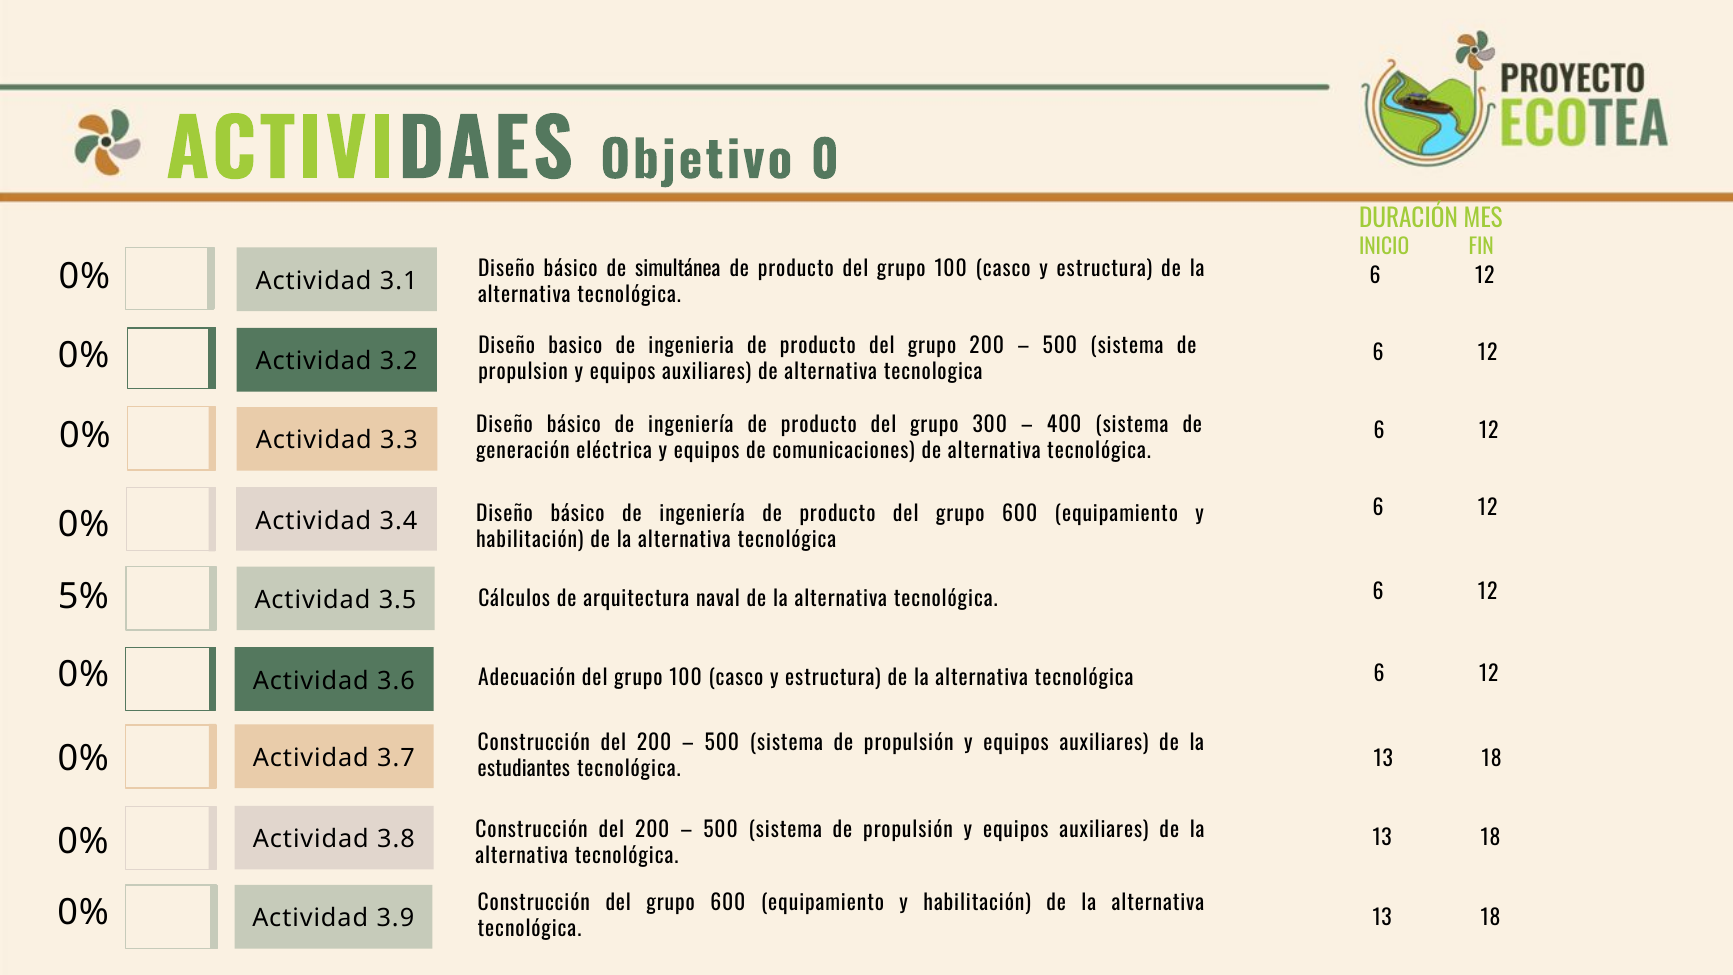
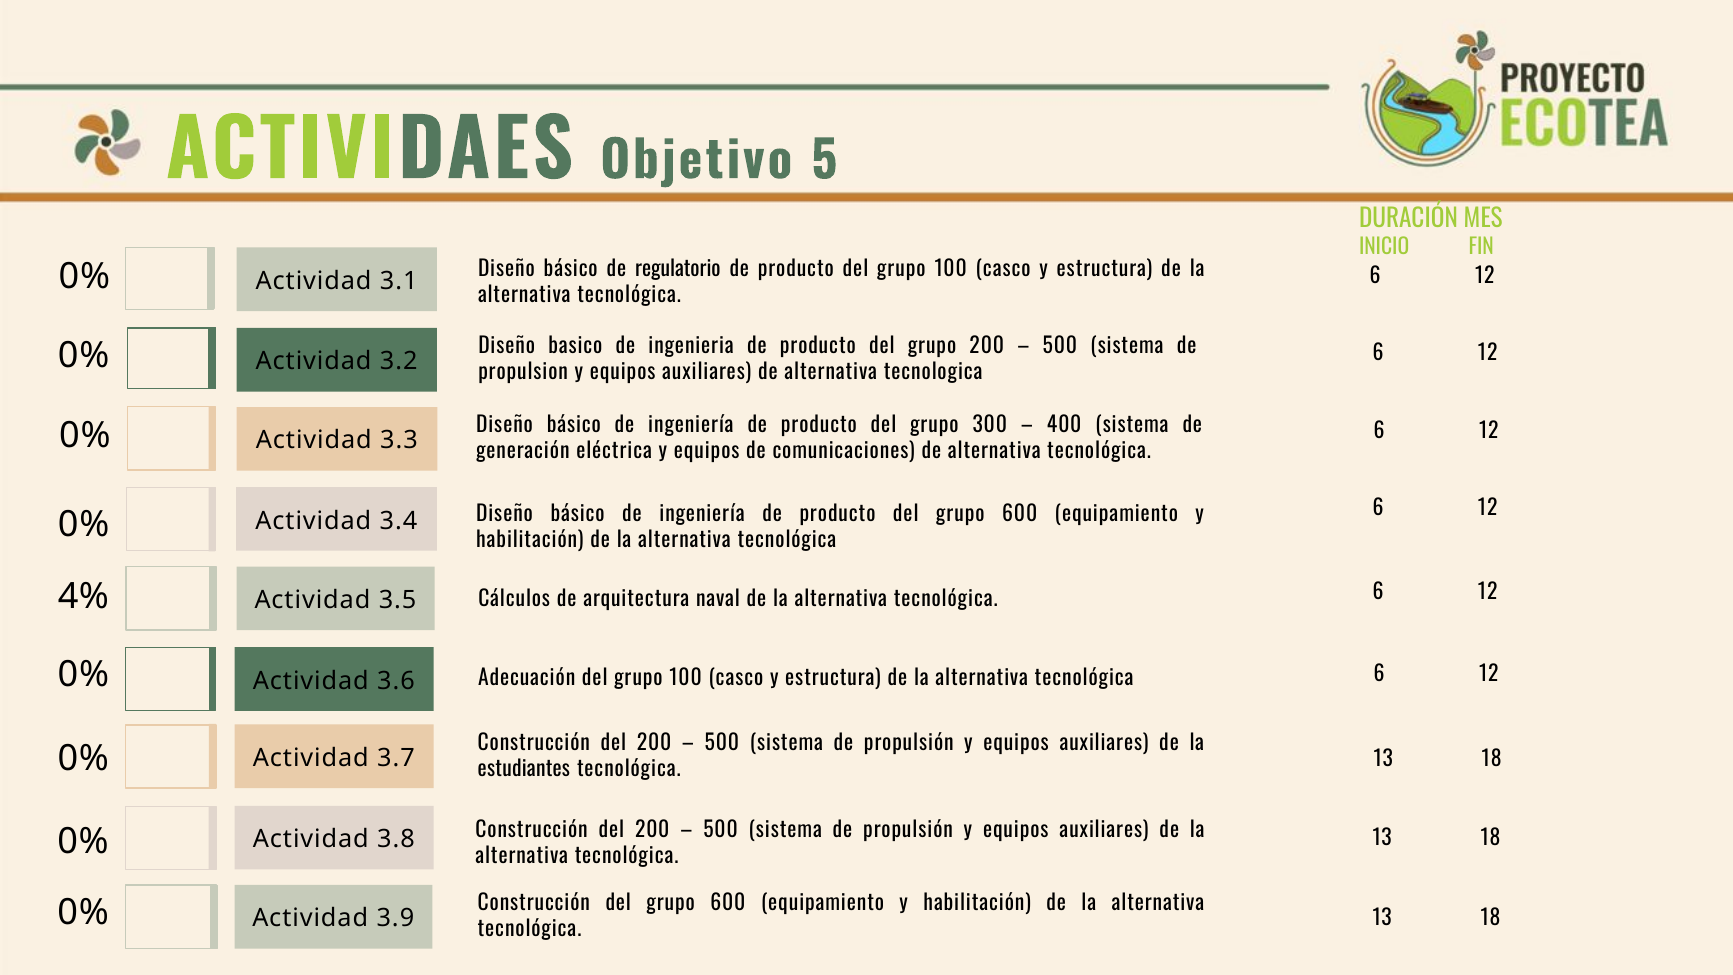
0: 0 -> 5
simultánea: simultánea -> regulatorio
5%: 5% -> 4%
